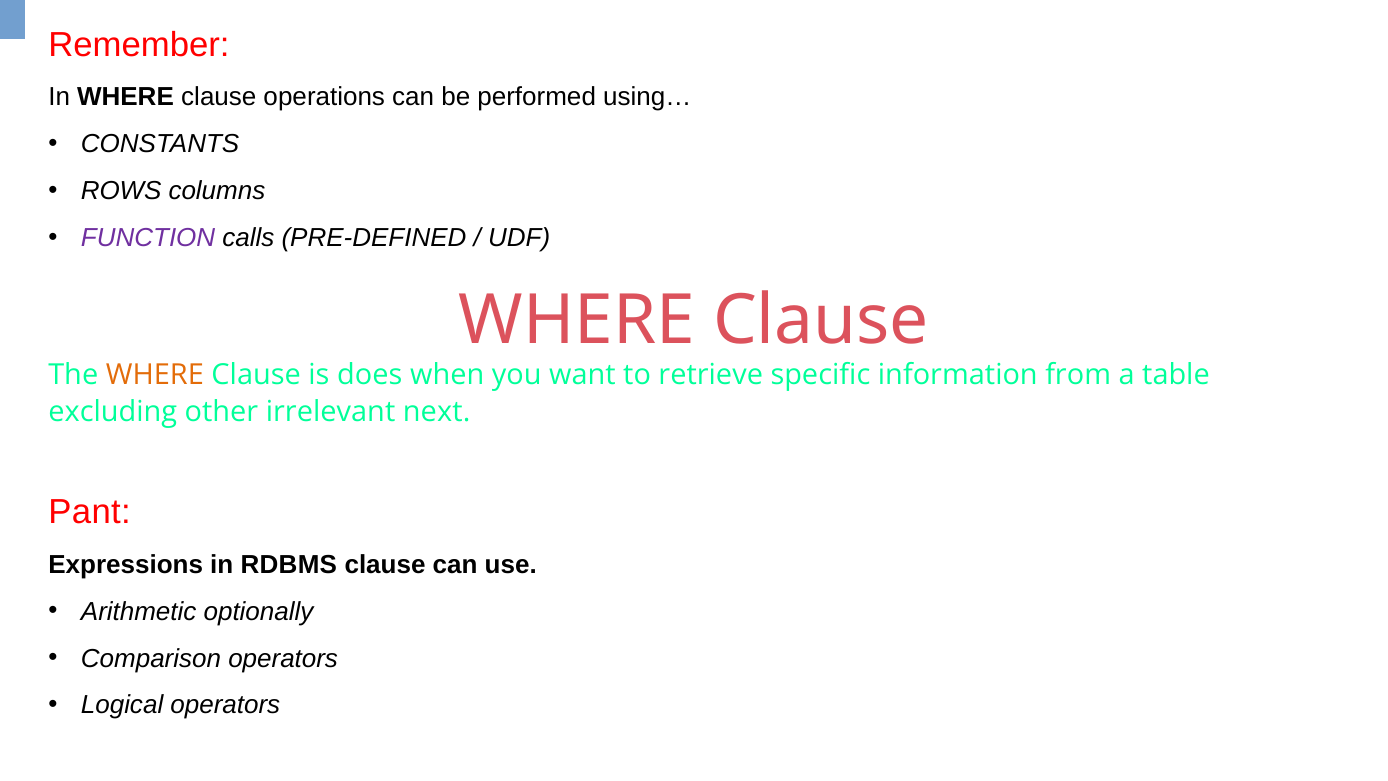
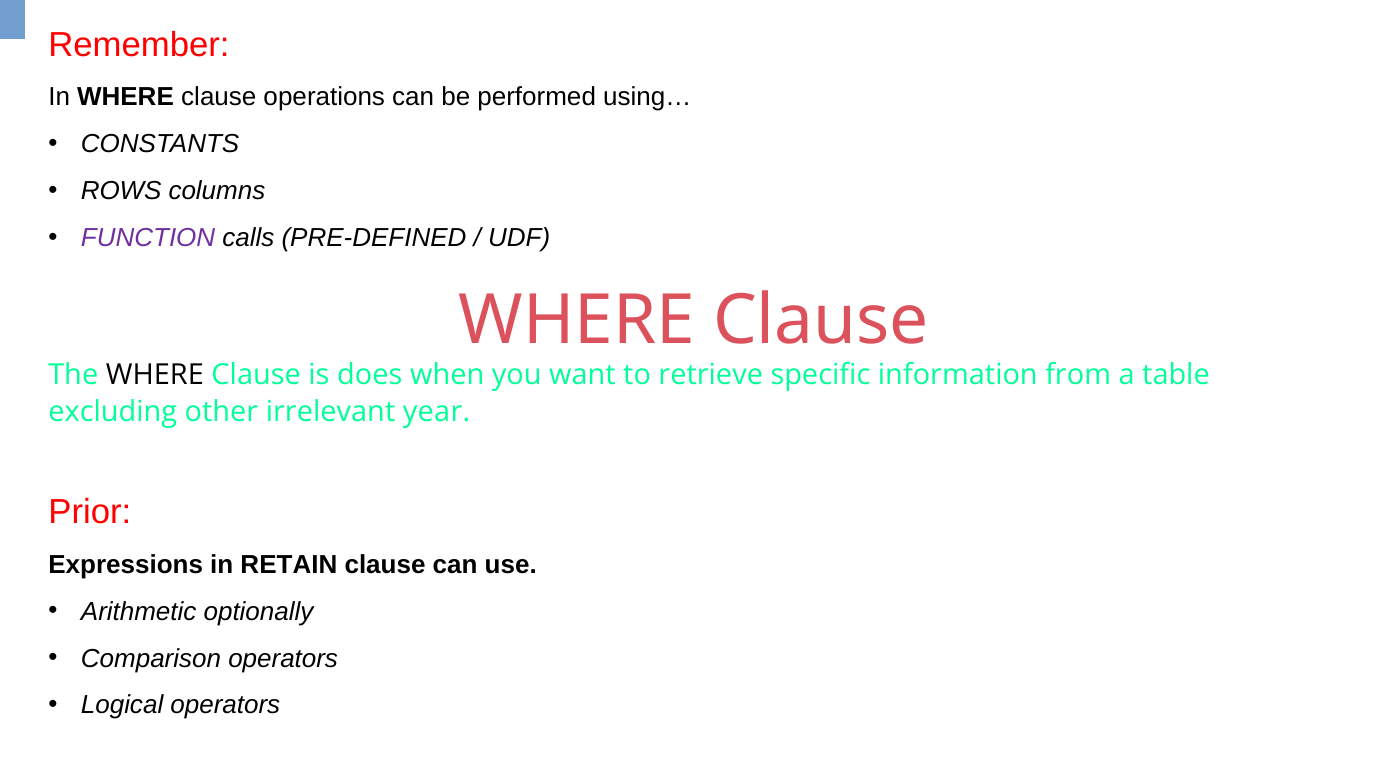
WHERE at (155, 375) colour: orange -> black
next: next -> year
Pant: Pant -> Prior
RDBMS: RDBMS -> RETAIN
